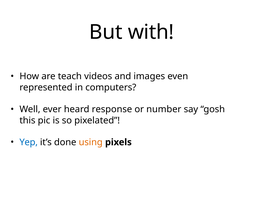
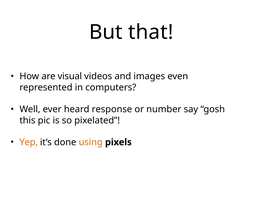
with: with -> that
teach: teach -> visual
Yep colour: blue -> orange
